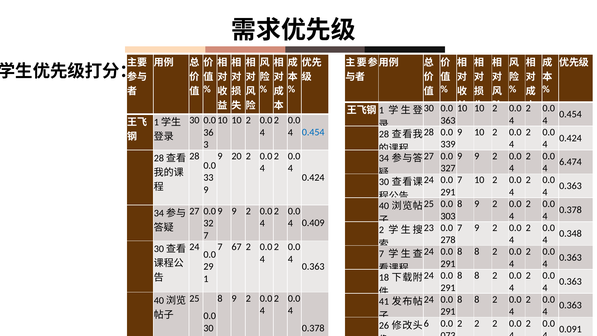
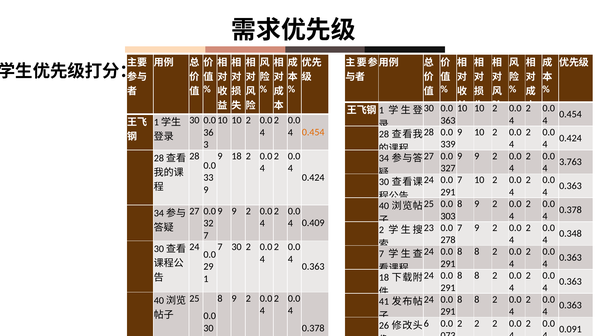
0.454 at (313, 132) colour: blue -> orange
9 20: 20 -> 18
6.474: 6.474 -> 3.763
7 67: 67 -> 30
